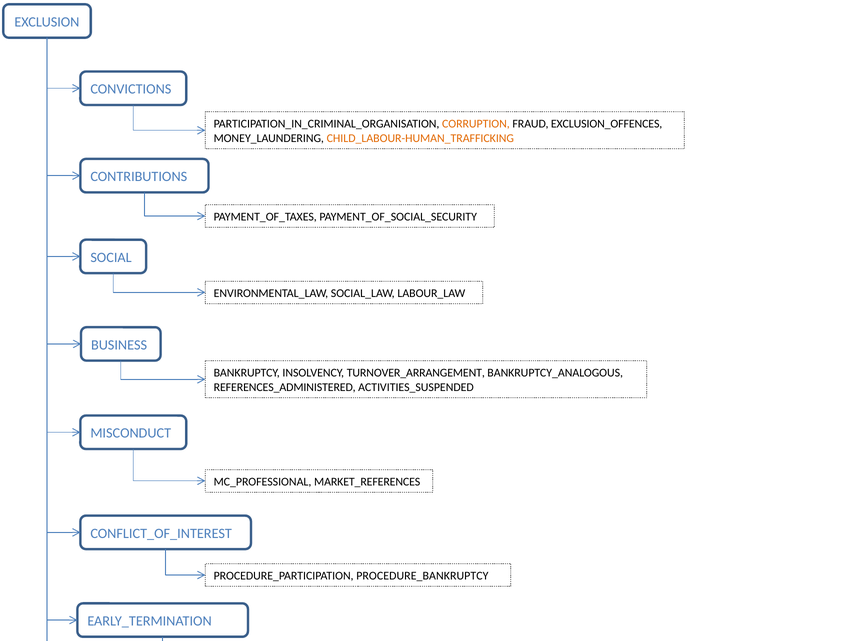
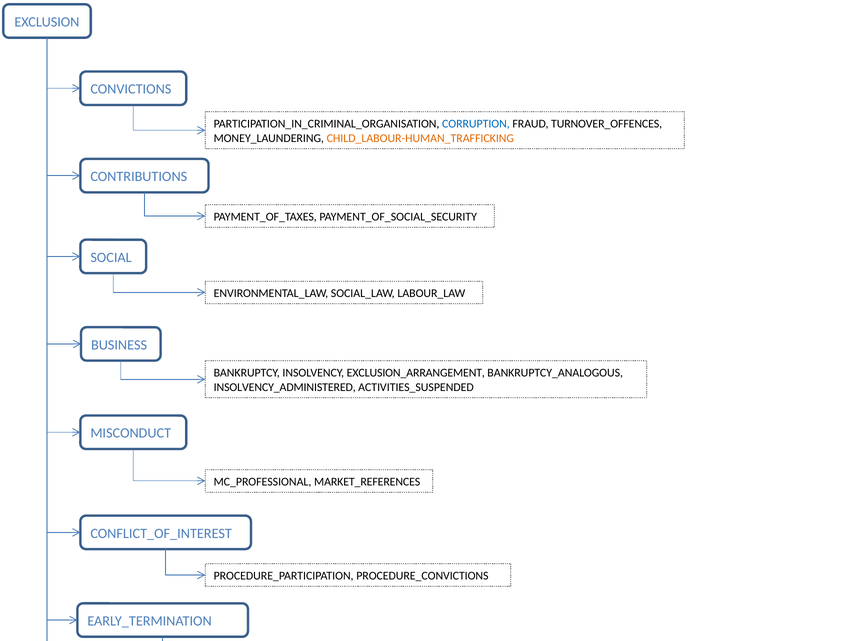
CORRUPTION colour: orange -> blue
EXCLUSION_OFFENCES: EXCLUSION_OFFENCES -> TURNOVER_OFFENCES
TURNOVER_ARRANGEMENT: TURNOVER_ARRANGEMENT -> EXCLUSION_ARRANGEMENT
REFERENCES_ADMINISTERED: REFERENCES_ADMINISTERED -> INSOLVENCY_ADMINISTERED
PROCEDURE_BANKRUPTCY: PROCEDURE_BANKRUPTCY -> PROCEDURE_CONVICTIONS
